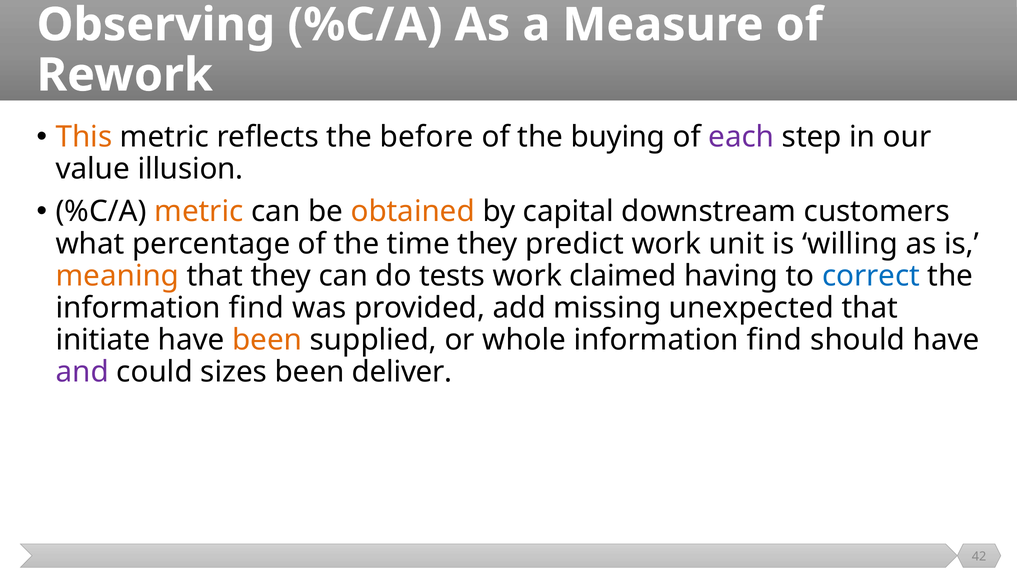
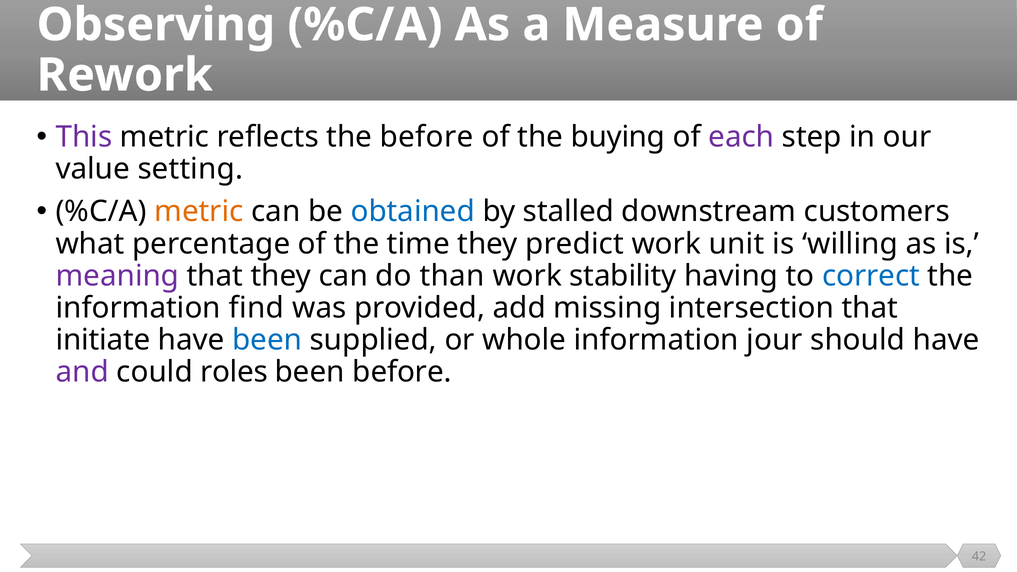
This colour: orange -> purple
illusion: illusion -> setting
obtained colour: orange -> blue
capital: capital -> stalled
meaning colour: orange -> purple
tests: tests -> than
claimed: claimed -> stability
unexpected: unexpected -> intersection
been at (267, 340) colour: orange -> blue
find at (774, 340): find -> jour
sizes: sizes -> roles
been deliver: deliver -> before
